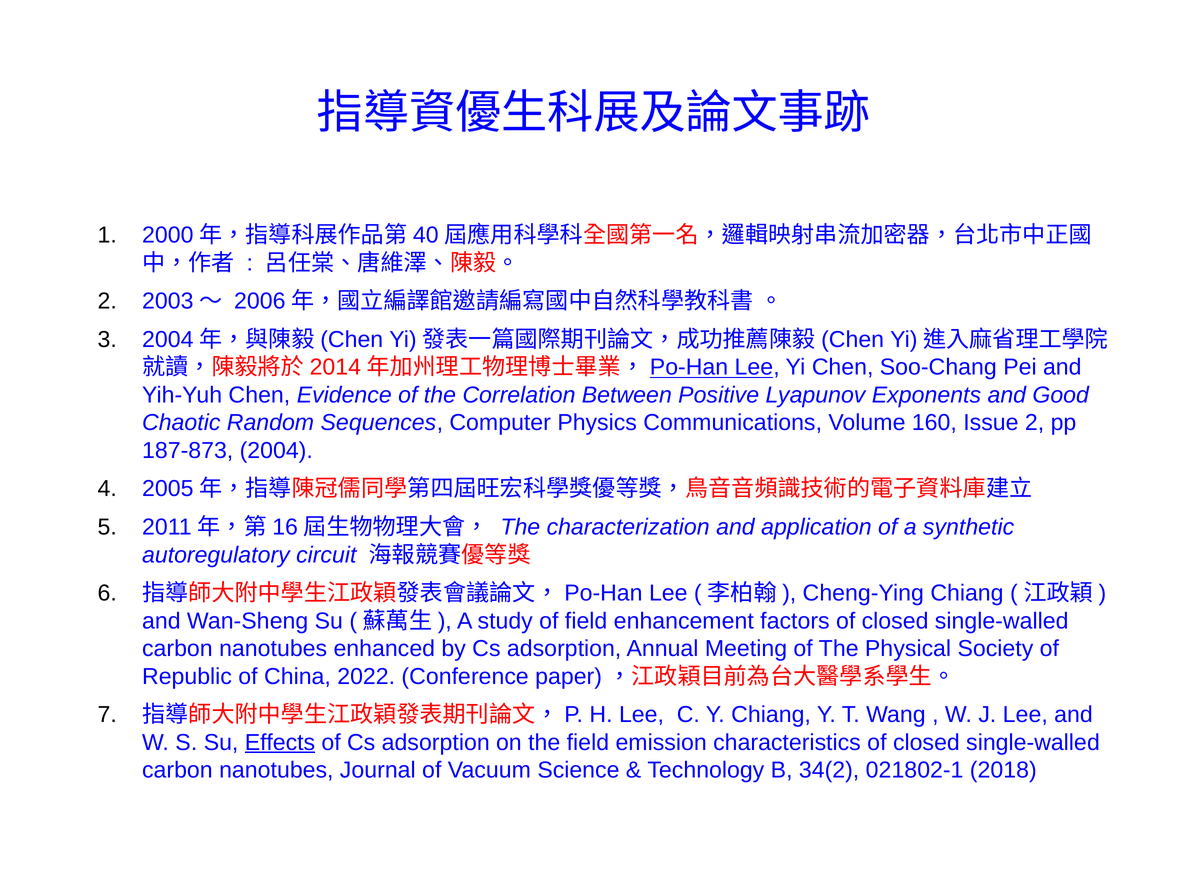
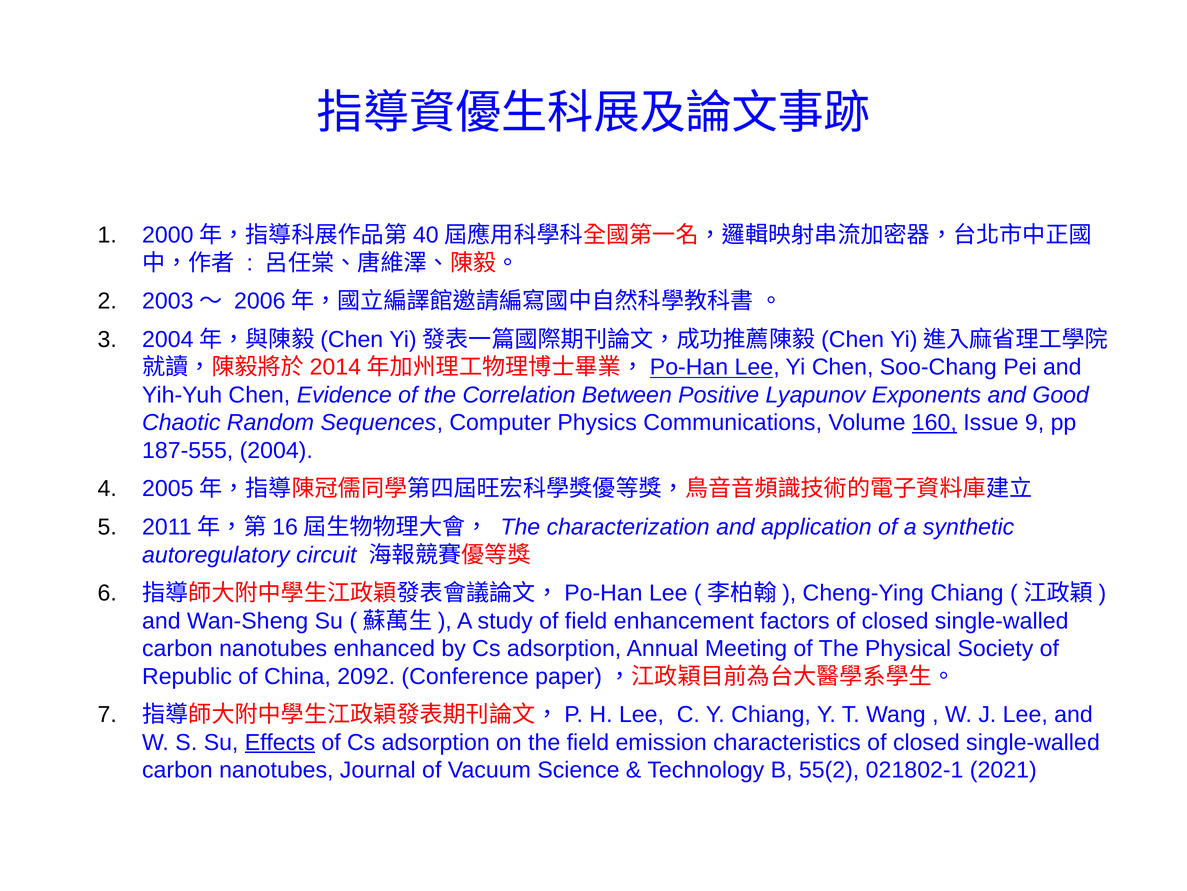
160 underline: none -> present
Issue 2: 2 -> 9
187-873: 187-873 -> 187-555
2022: 2022 -> 2092
34(2: 34(2 -> 55(2
2018: 2018 -> 2021
